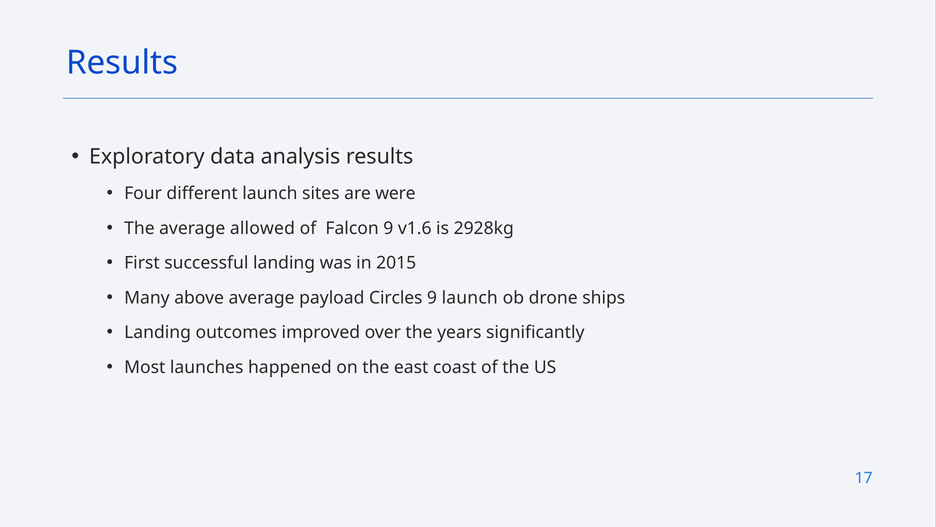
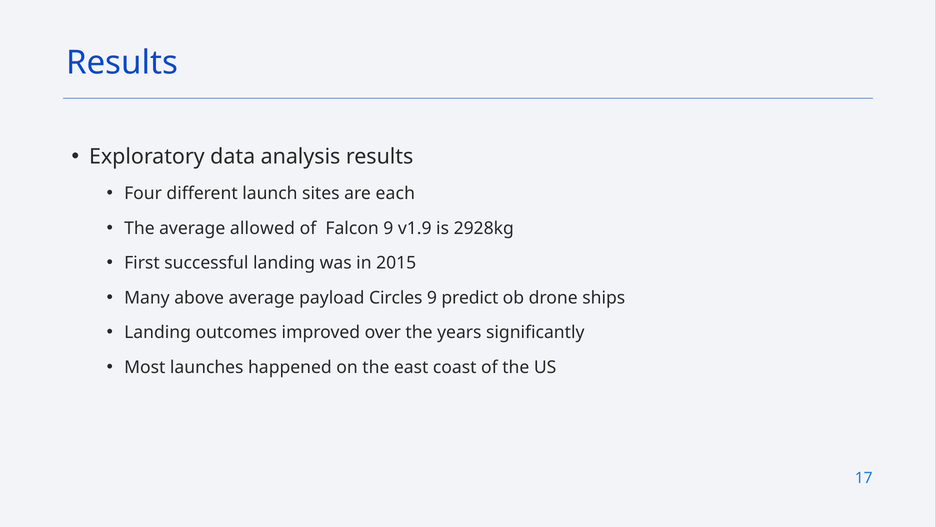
were: were -> each
v1.6: v1.6 -> v1.9
9 launch: launch -> predict
